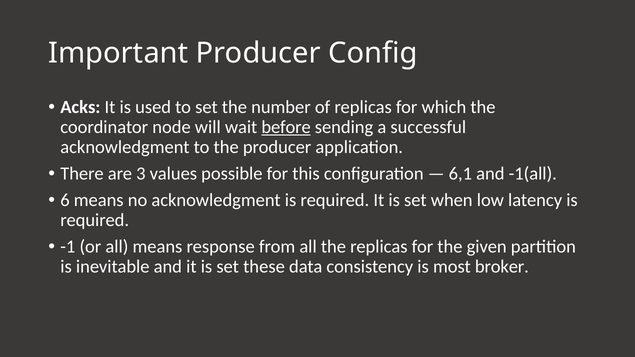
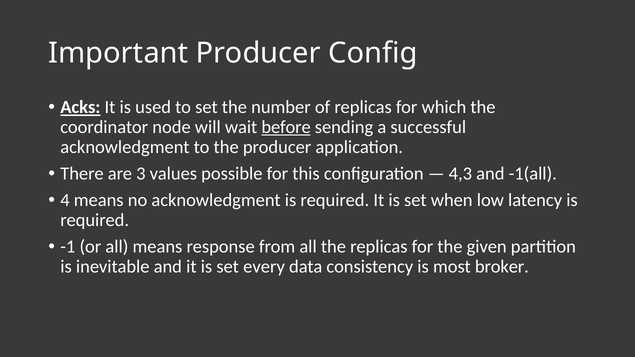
Acks underline: none -> present
6,1: 6,1 -> 4,3
6: 6 -> 4
these: these -> every
